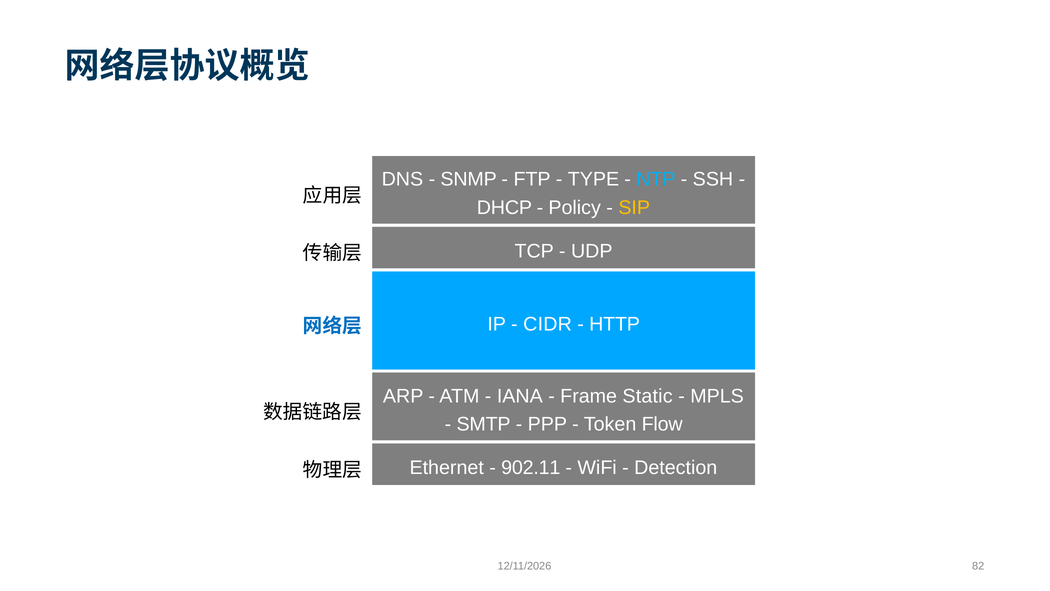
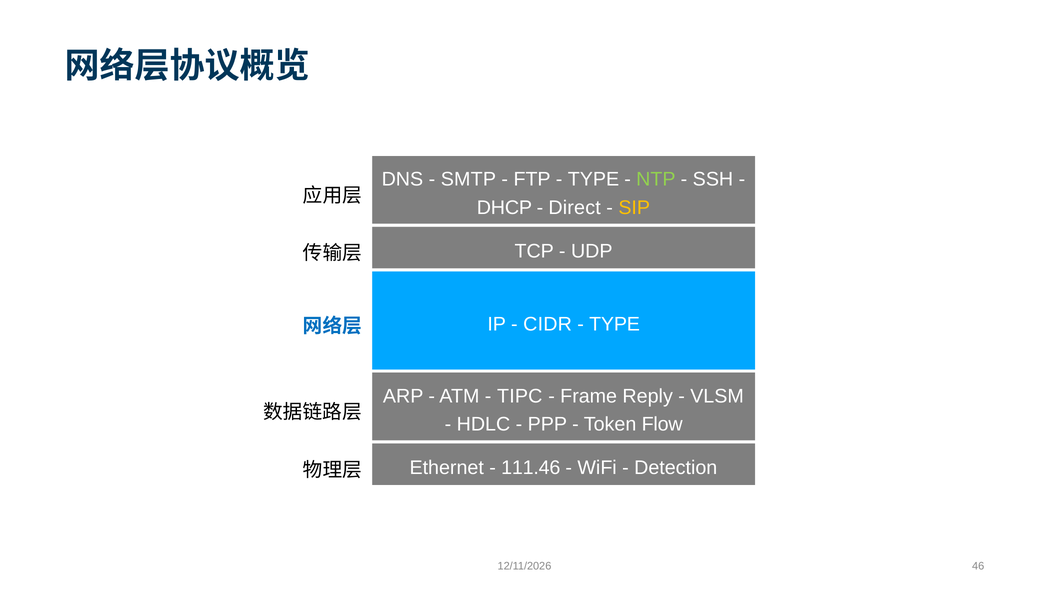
SNMP: SNMP -> SMTP
NTP colour: light blue -> light green
Policy: Policy -> Direct
HTTP at (615, 324): HTTP -> TYPE
IANA: IANA -> TIPC
Static: Static -> Reply
MPLS: MPLS -> VLSM
SMTP: SMTP -> HDLC
902.11: 902.11 -> 111.46
82: 82 -> 46
